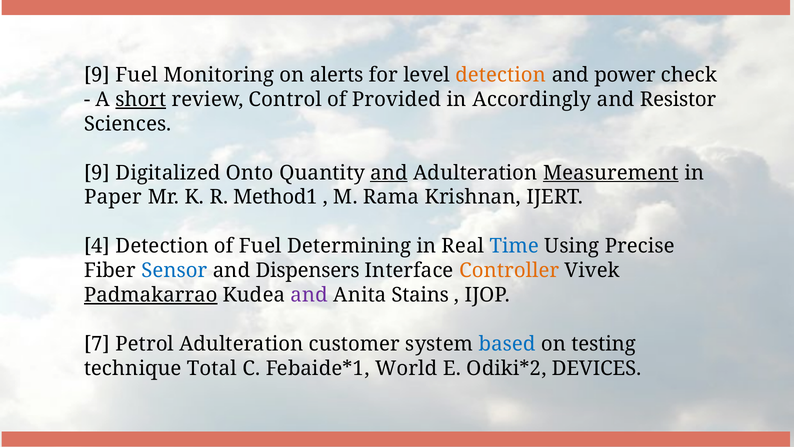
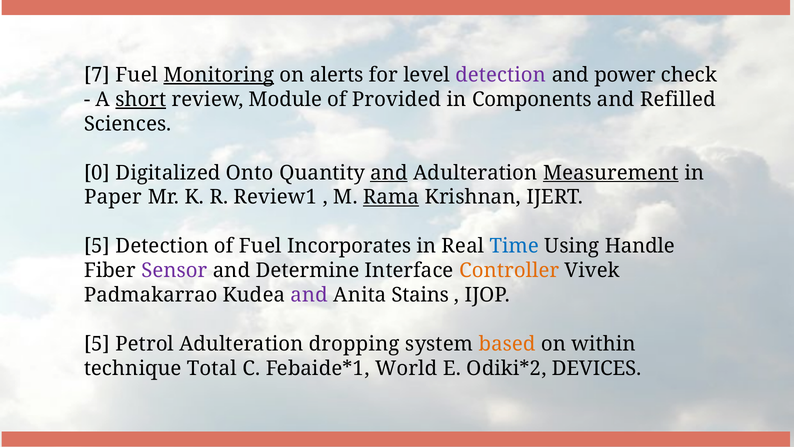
9 at (97, 75): 9 -> 7
Monitoring underline: none -> present
detection at (501, 75) colour: orange -> purple
Control: Control -> Module
Accordingly: Accordingly -> Components
Resistor: Resistor -> Refilled
9 at (97, 173): 9 -> 0
Method1: Method1 -> Review1
Rama underline: none -> present
4 at (97, 246): 4 -> 5
Determining: Determining -> Incorporates
Precise: Precise -> Handle
Sensor colour: blue -> purple
Dispensers: Dispensers -> Determine
Padmakarrao underline: present -> none
7 at (97, 344): 7 -> 5
customer: customer -> dropping
based colour: blue -> orange
testing: testing -> within
